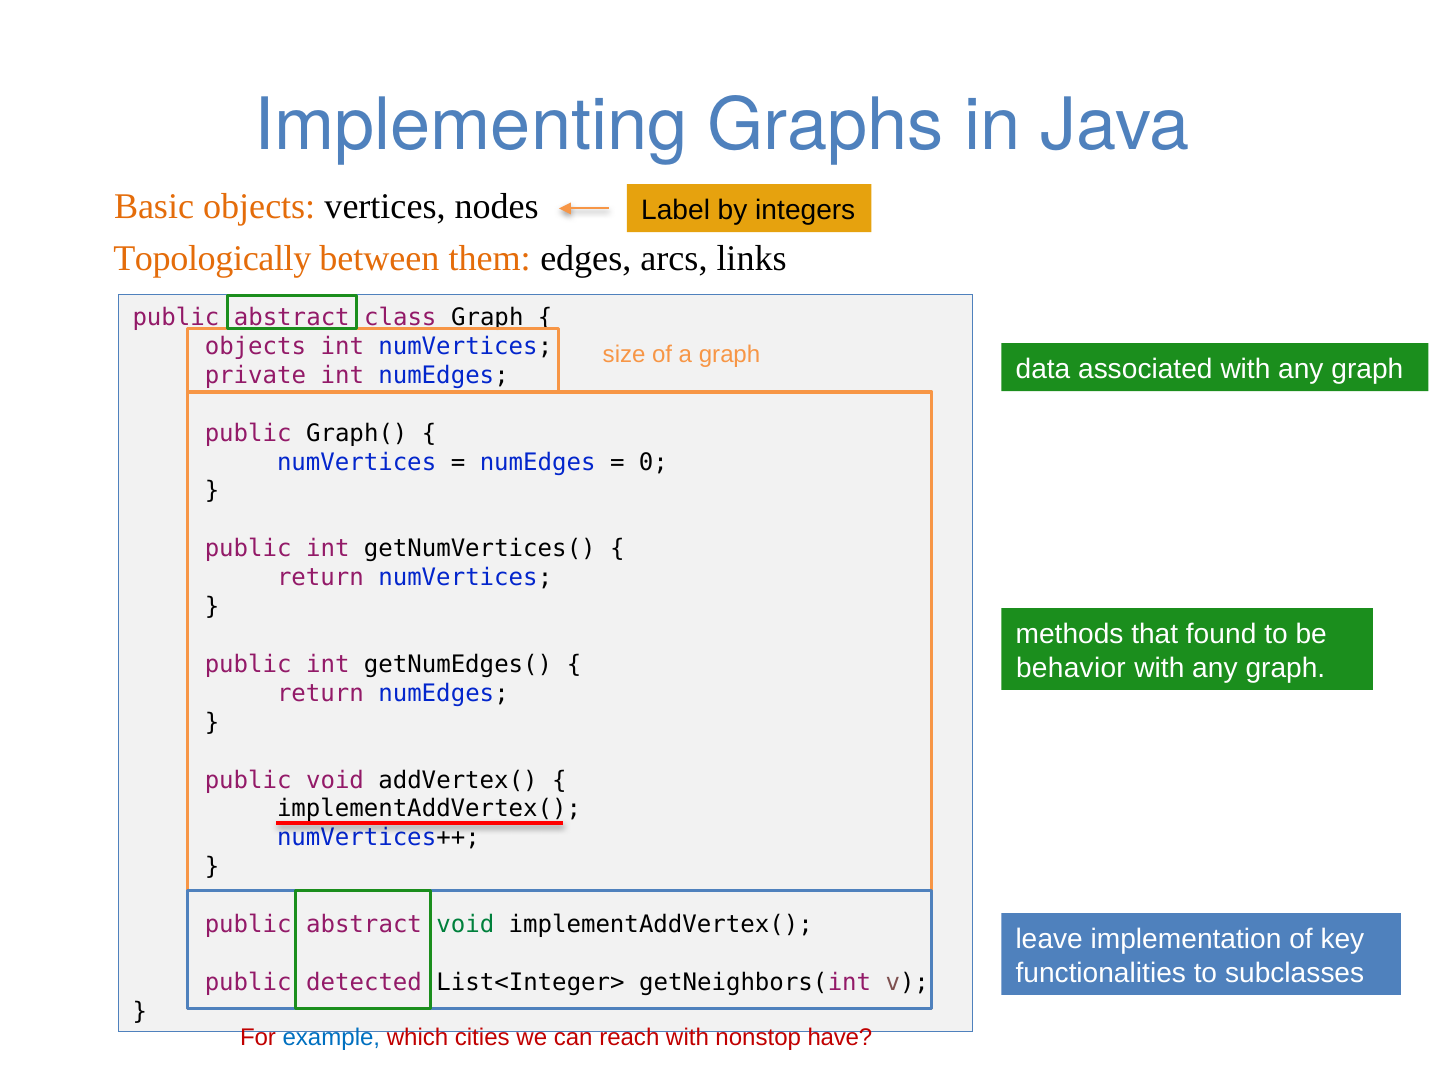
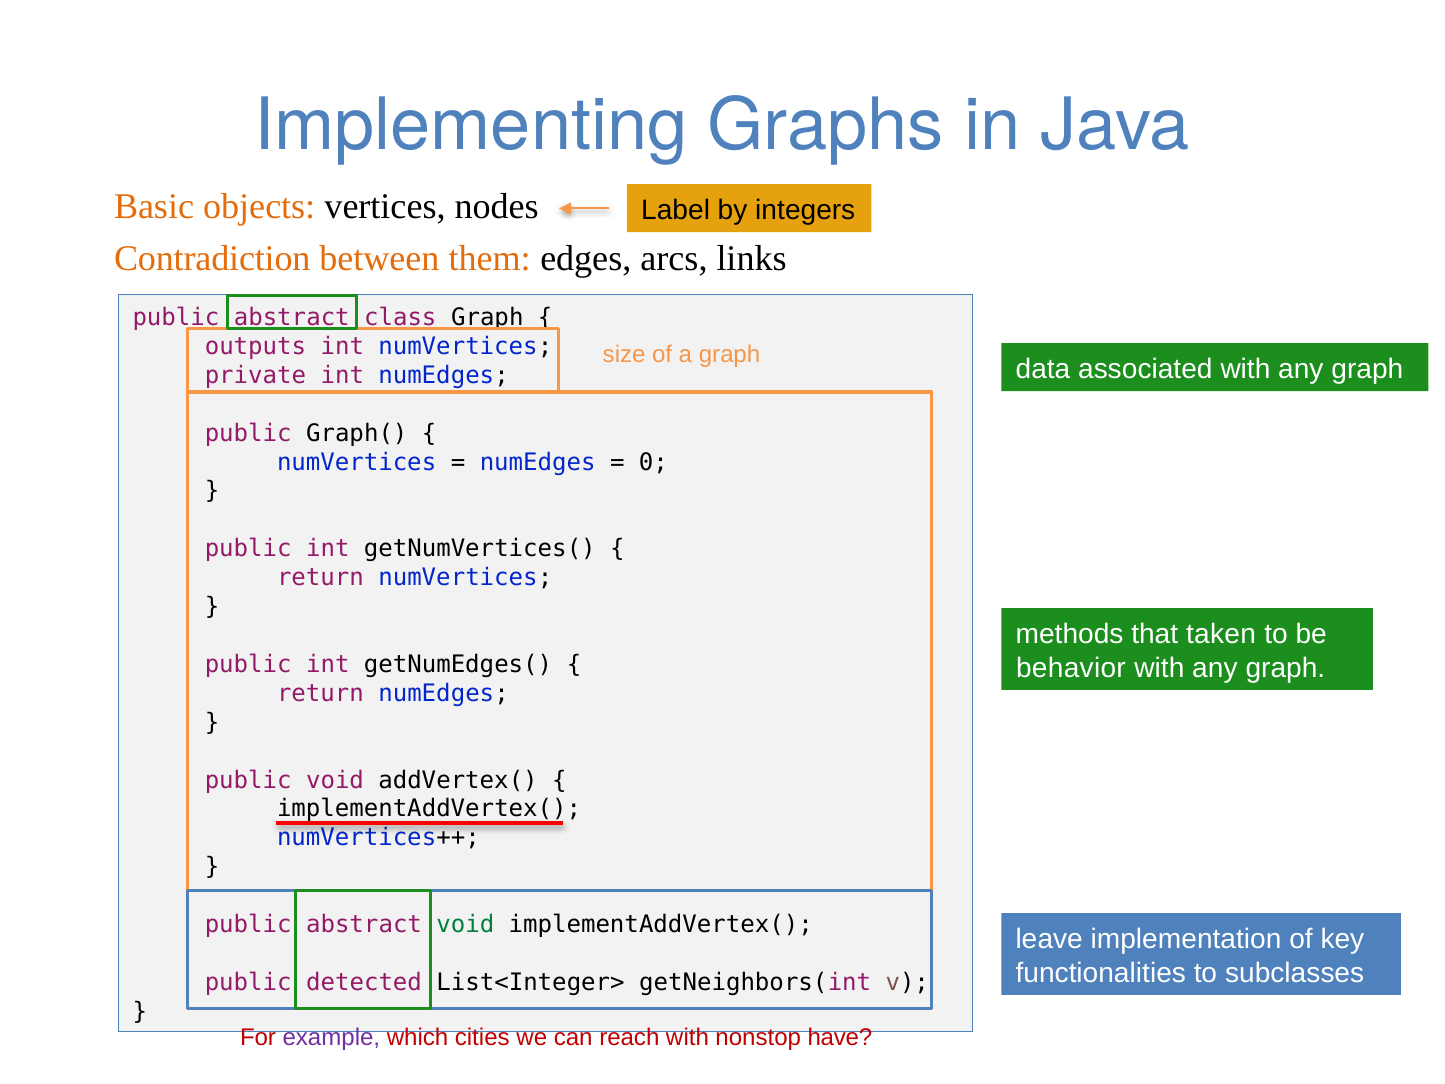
Topologically: Topologically -> Contradiction
objects at (255, 346): objects -> outputs
found: found -> taken
example colour: blue -> purple
